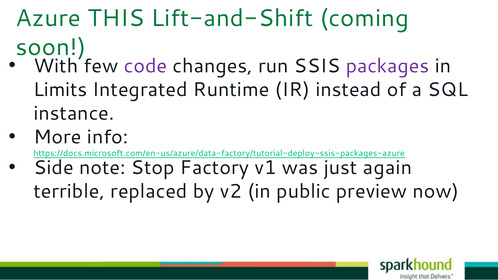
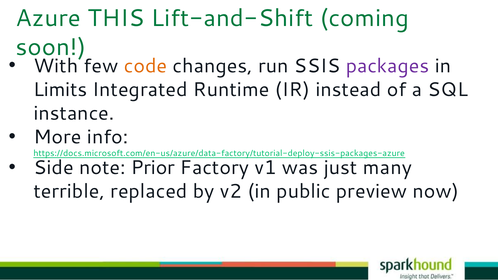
code colour: purple -> orange
Stop: Stop -> Prior
again: again -> many
